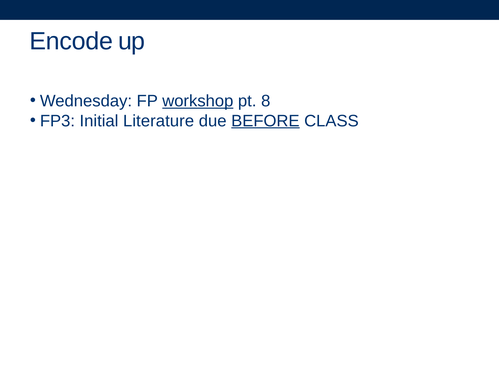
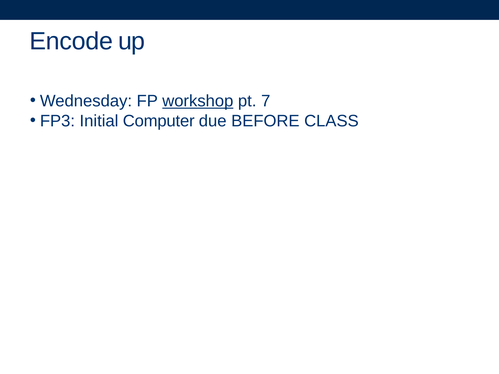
8: 8 -> 7
Literature: Literature -> Computer
BEFORE underline: present -> none
